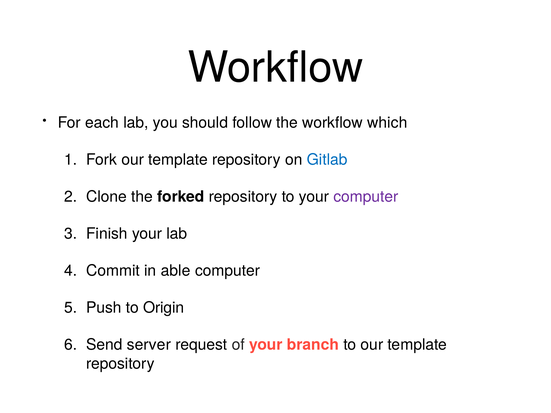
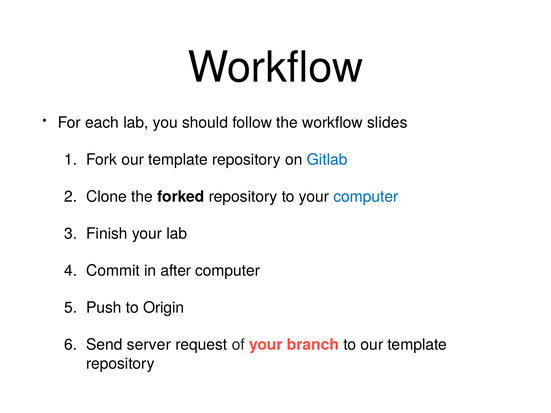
which: which -> slides
computer at (366, 197) colour: purple -> blue
able: able -> after
